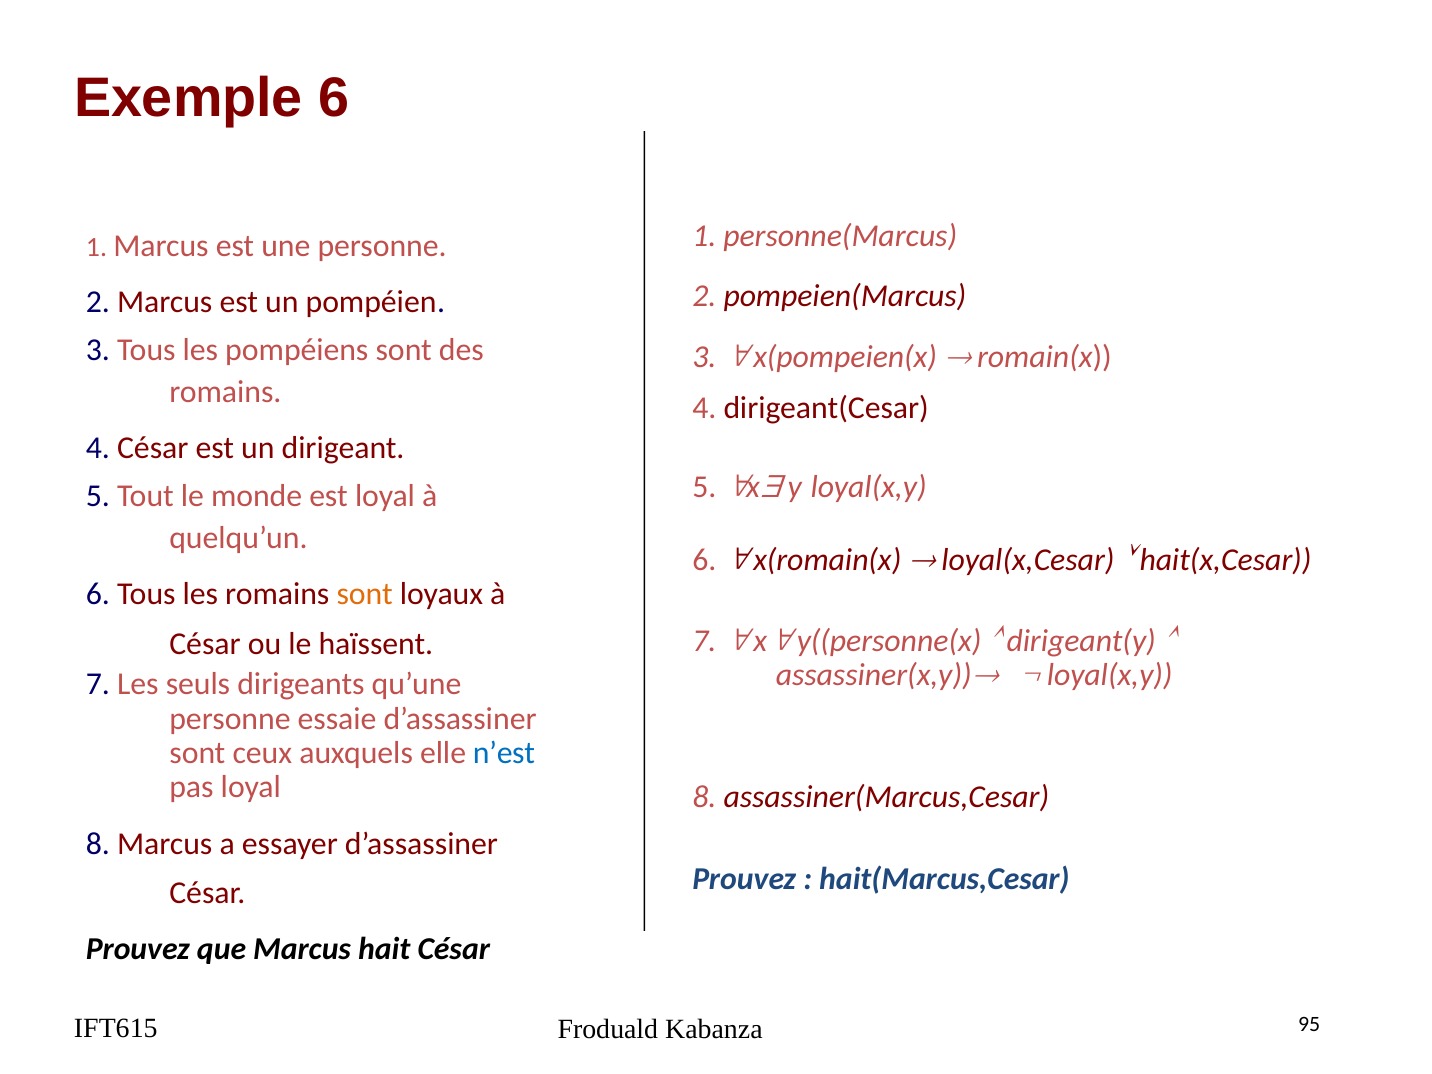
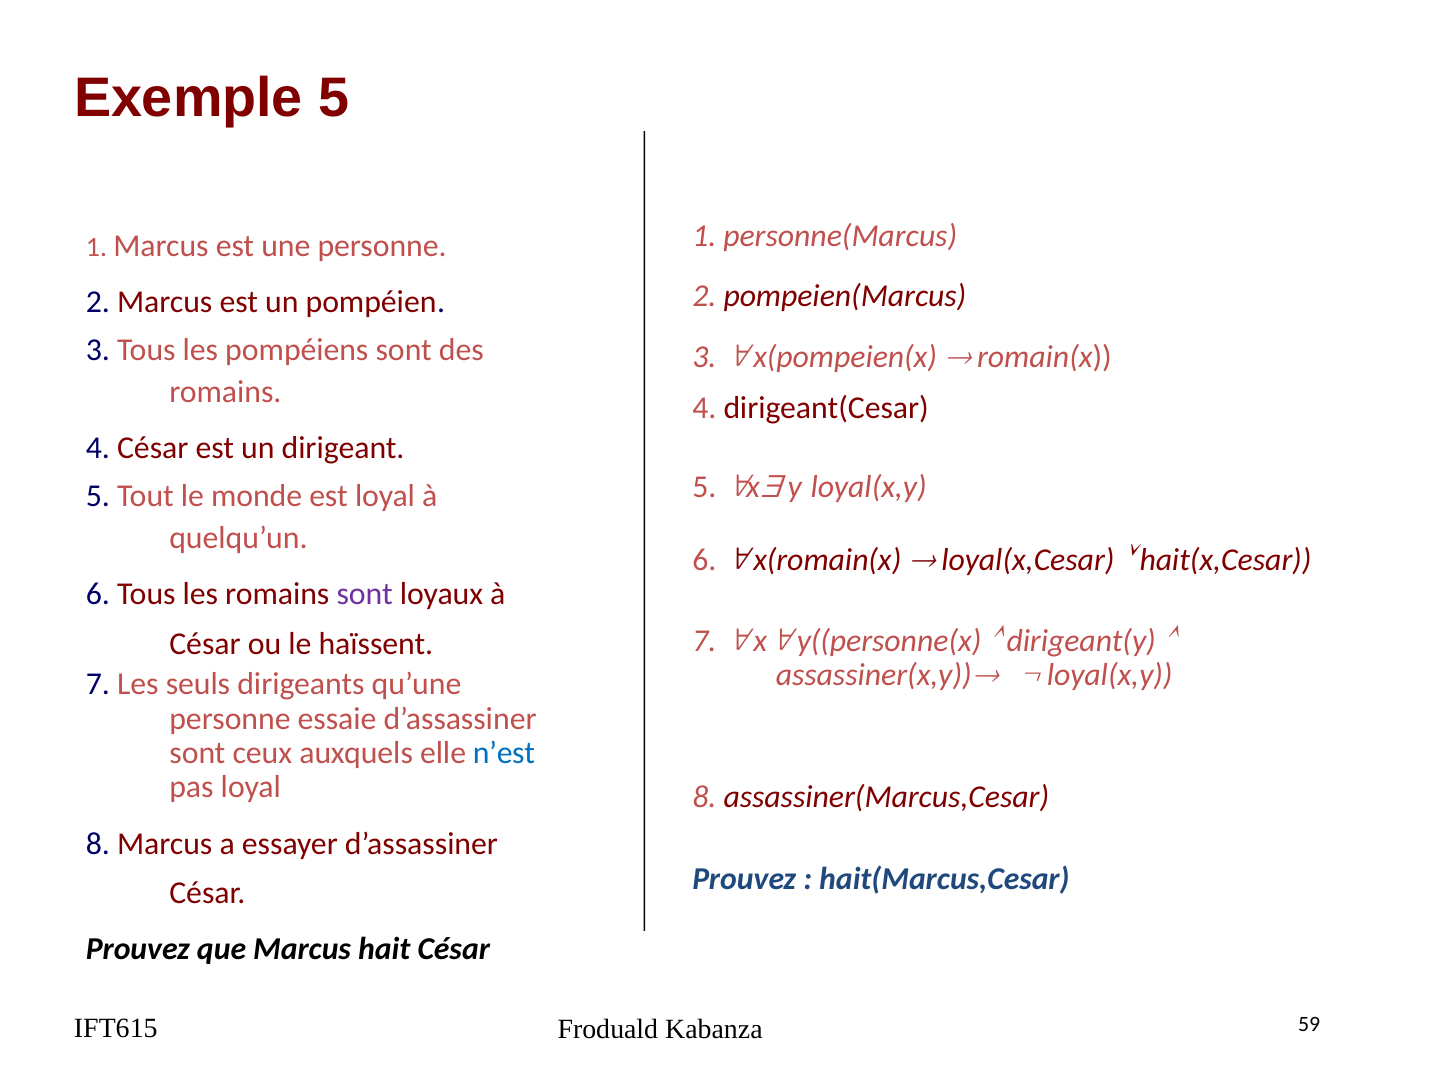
Exemple 6: 6 -> 5
sont at (365, 594) colour: orange -> purple
95: 95 -> 59
